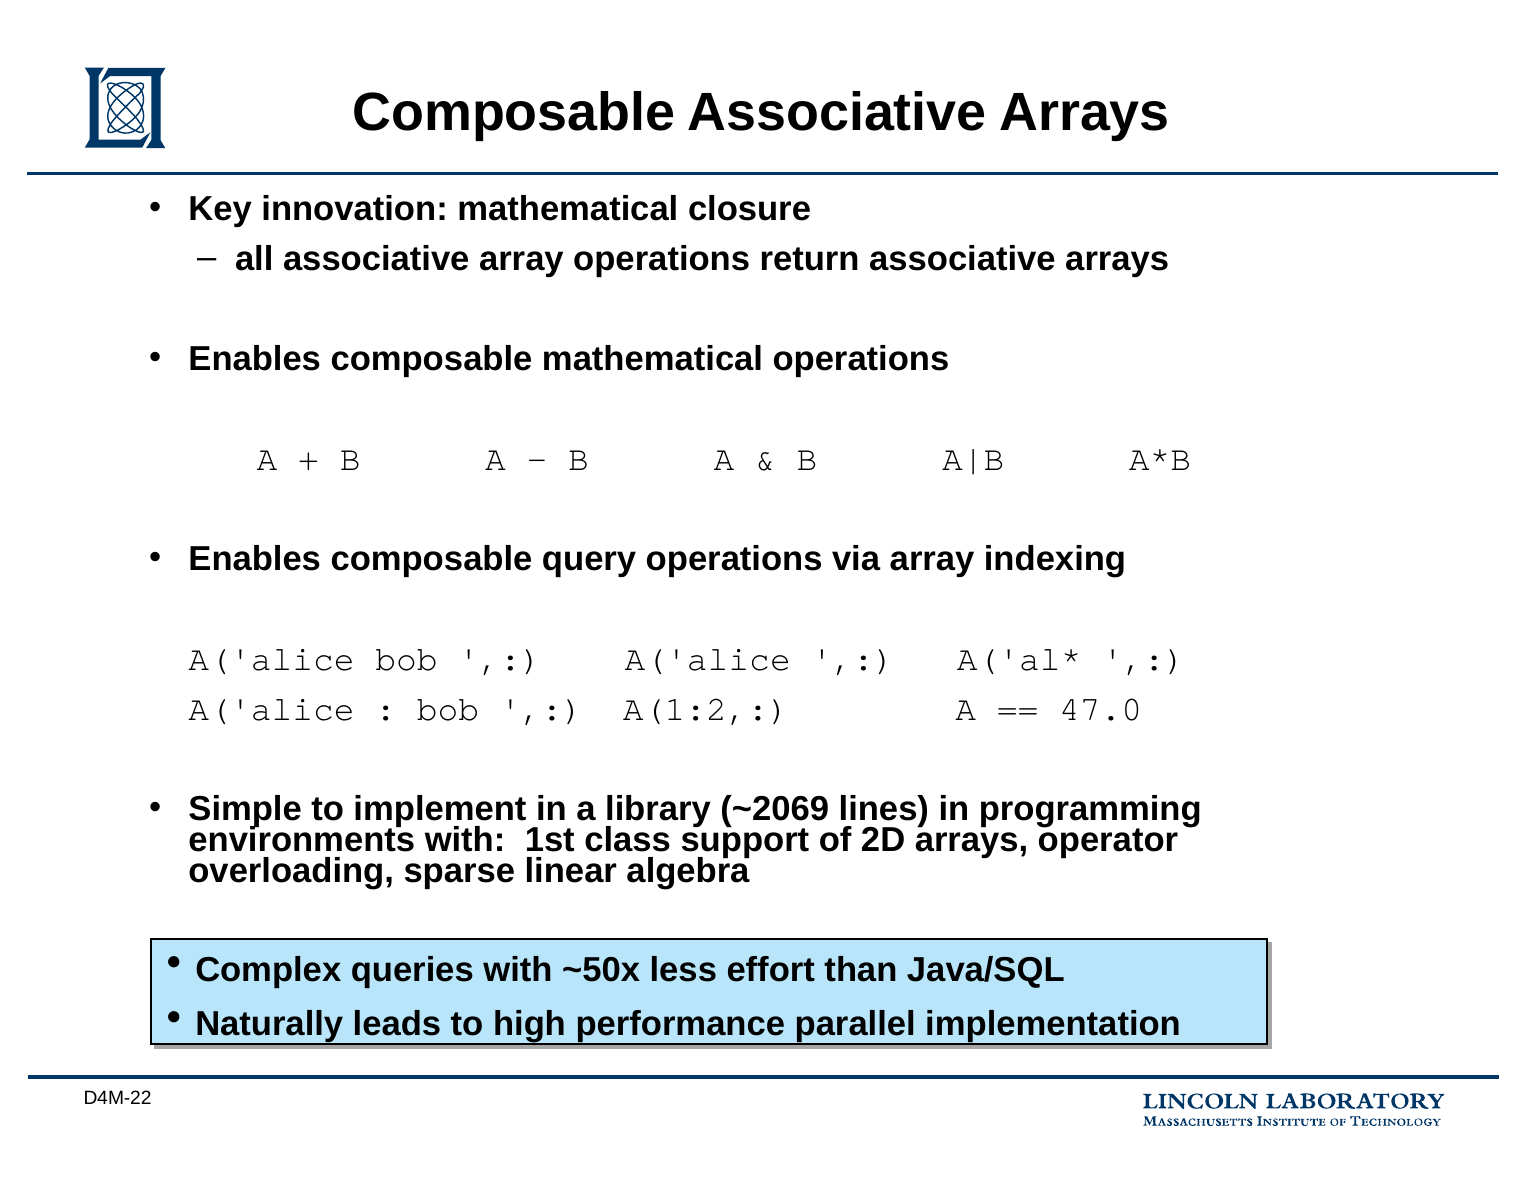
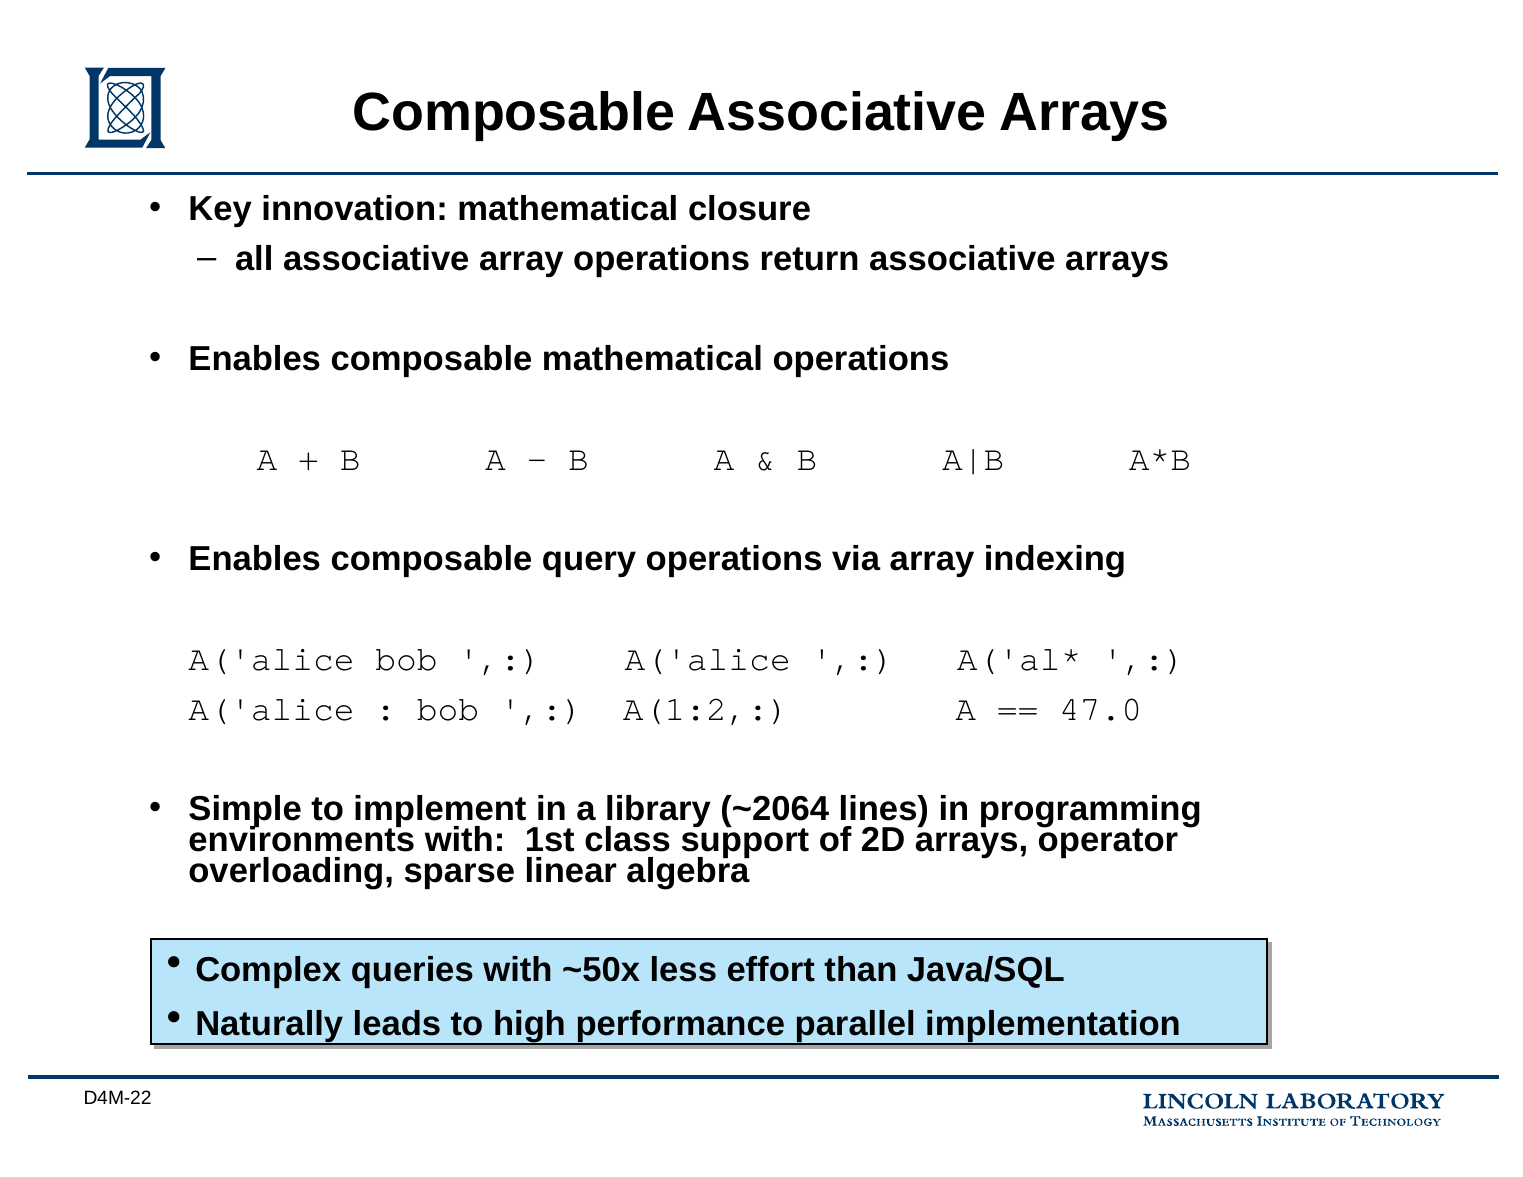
~2069: ~2069 -> ~2064
